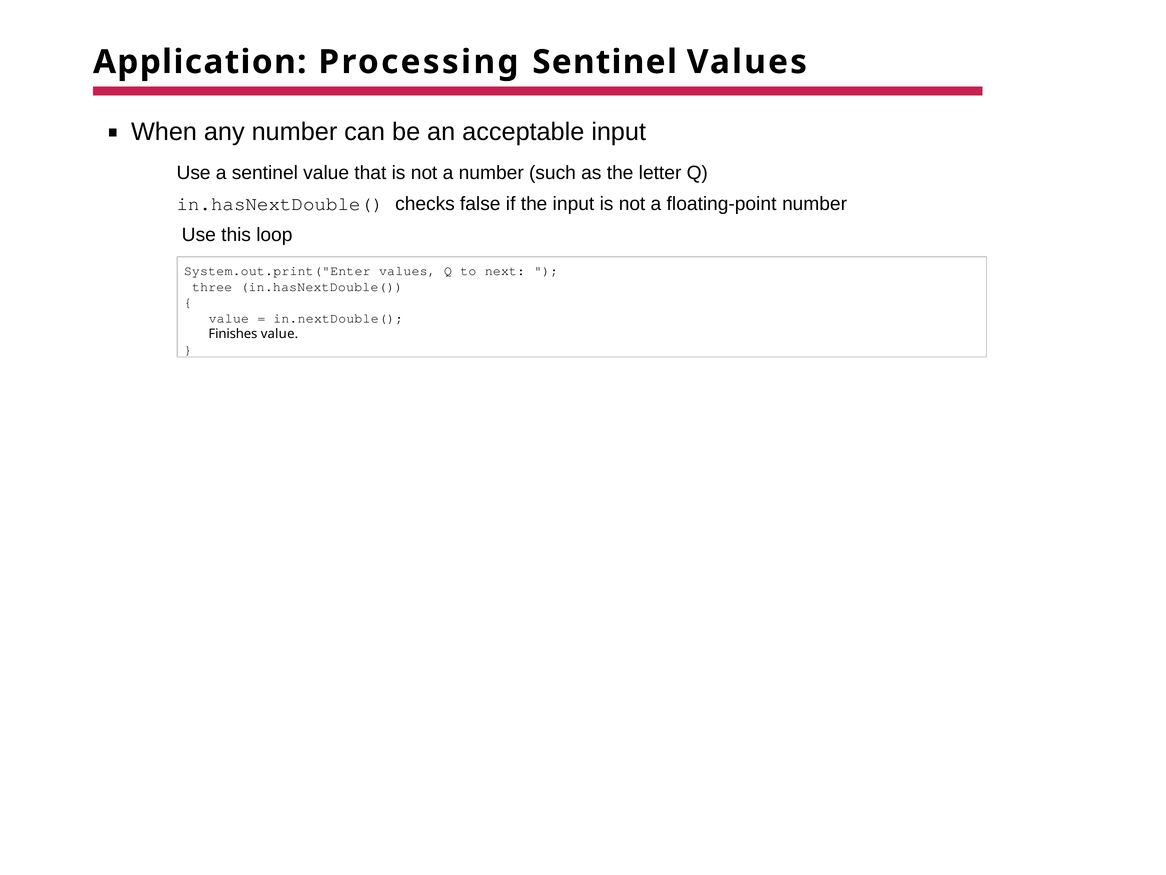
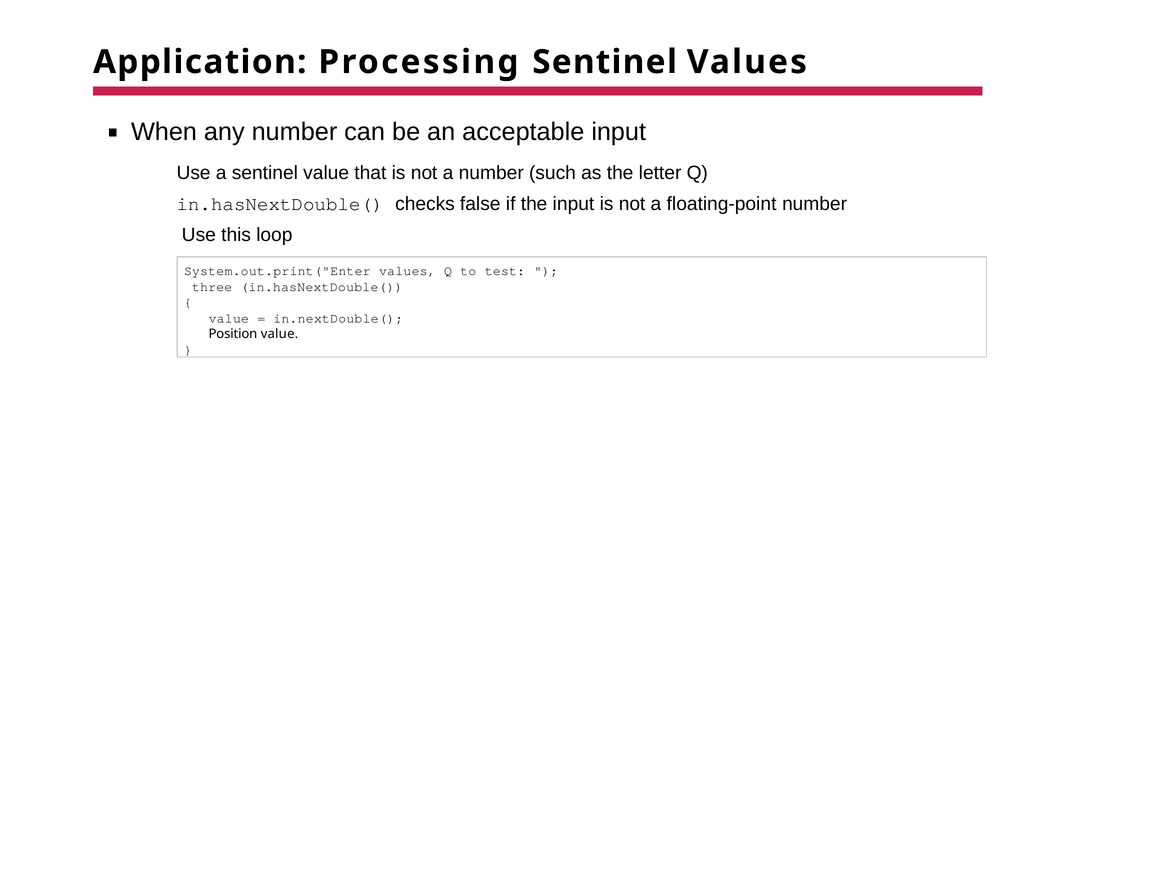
next: next -> test
Finishes: Finishes -> Position
